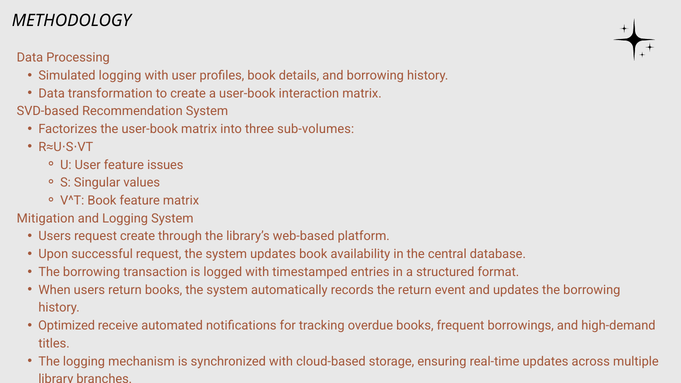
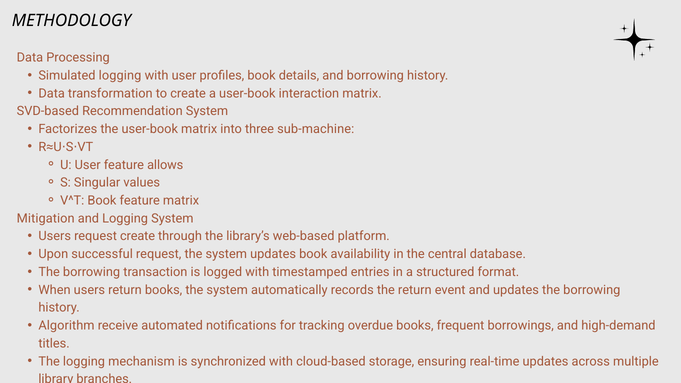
sub-volumes: sub-volumes -> sub-machine
issues: issues -> allows
Optimized: Optimized -> Algorithm
